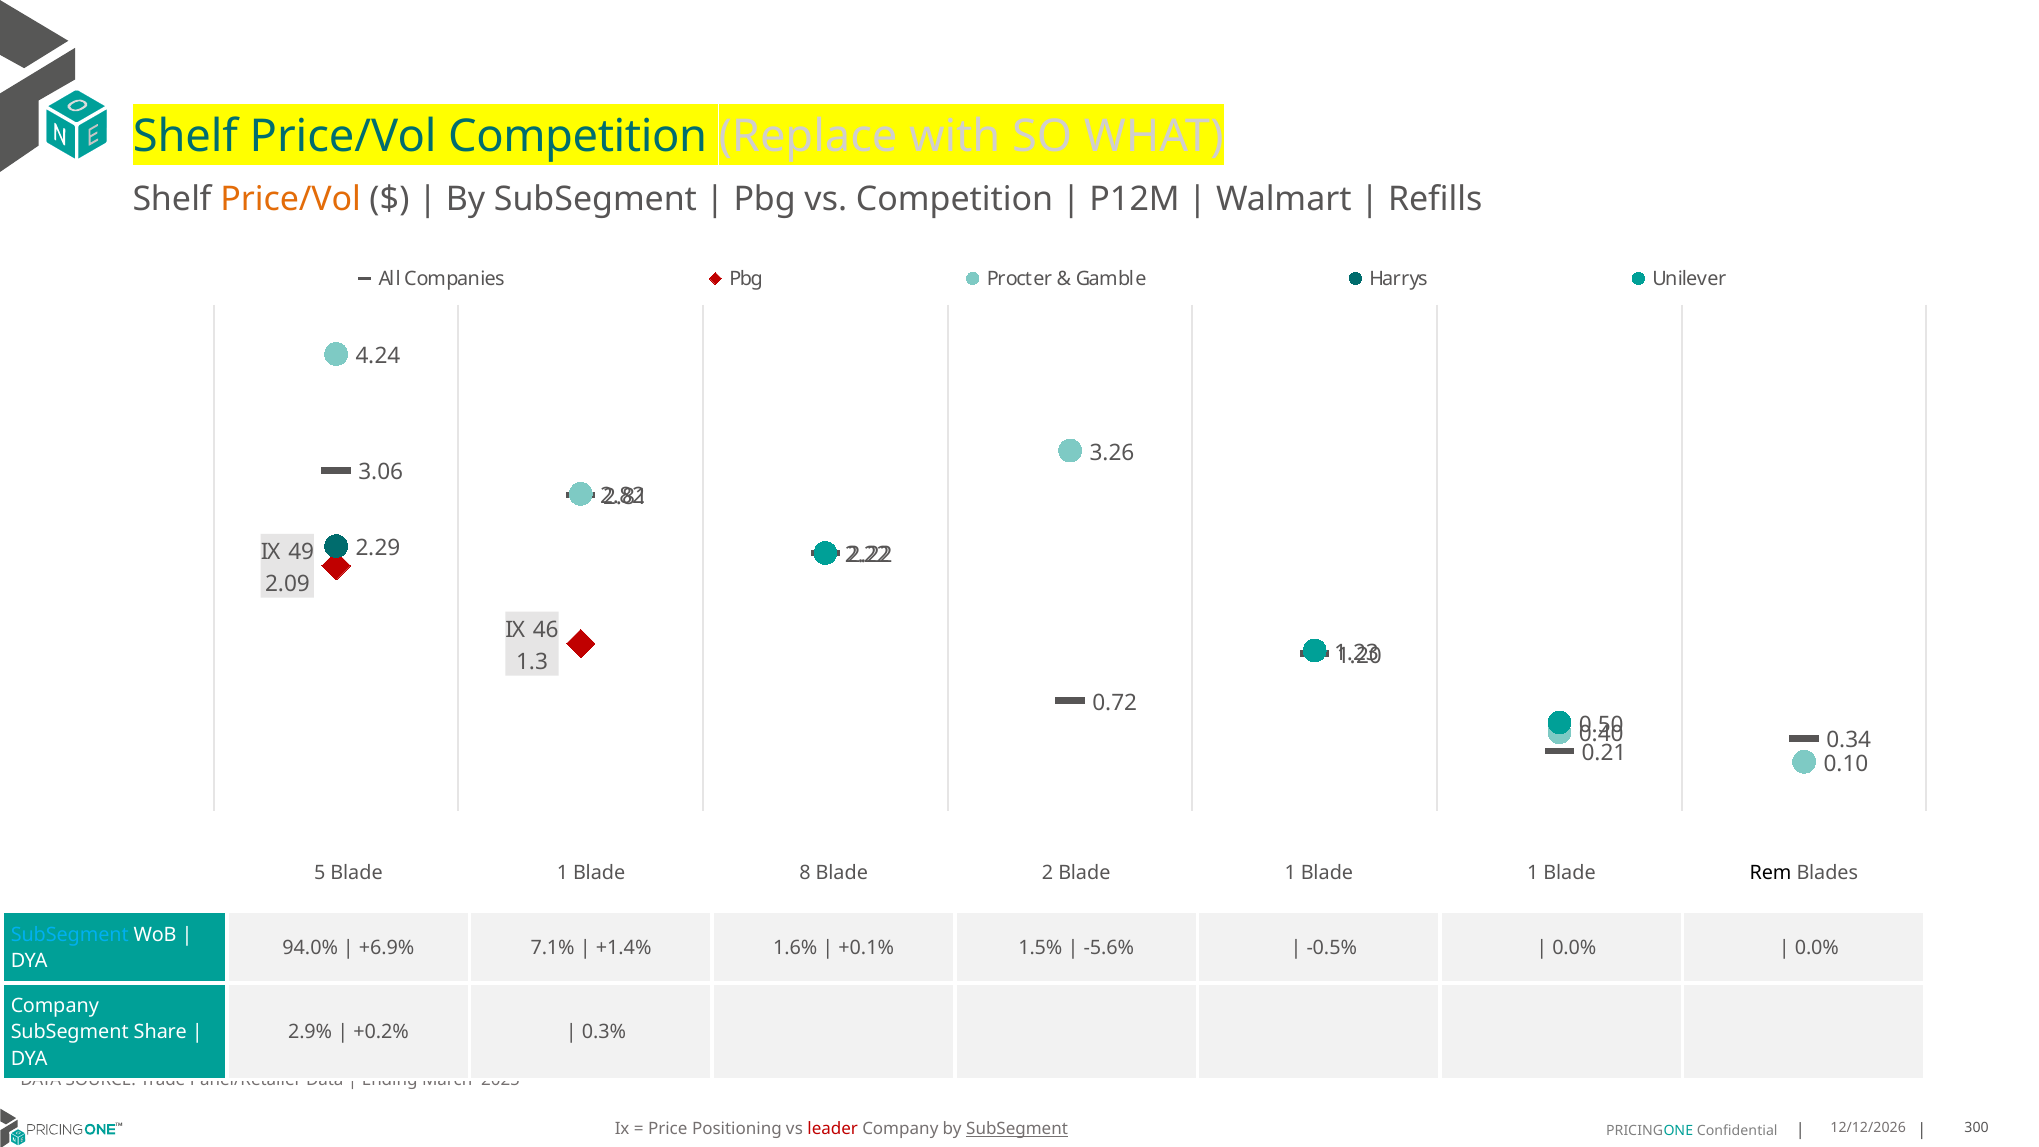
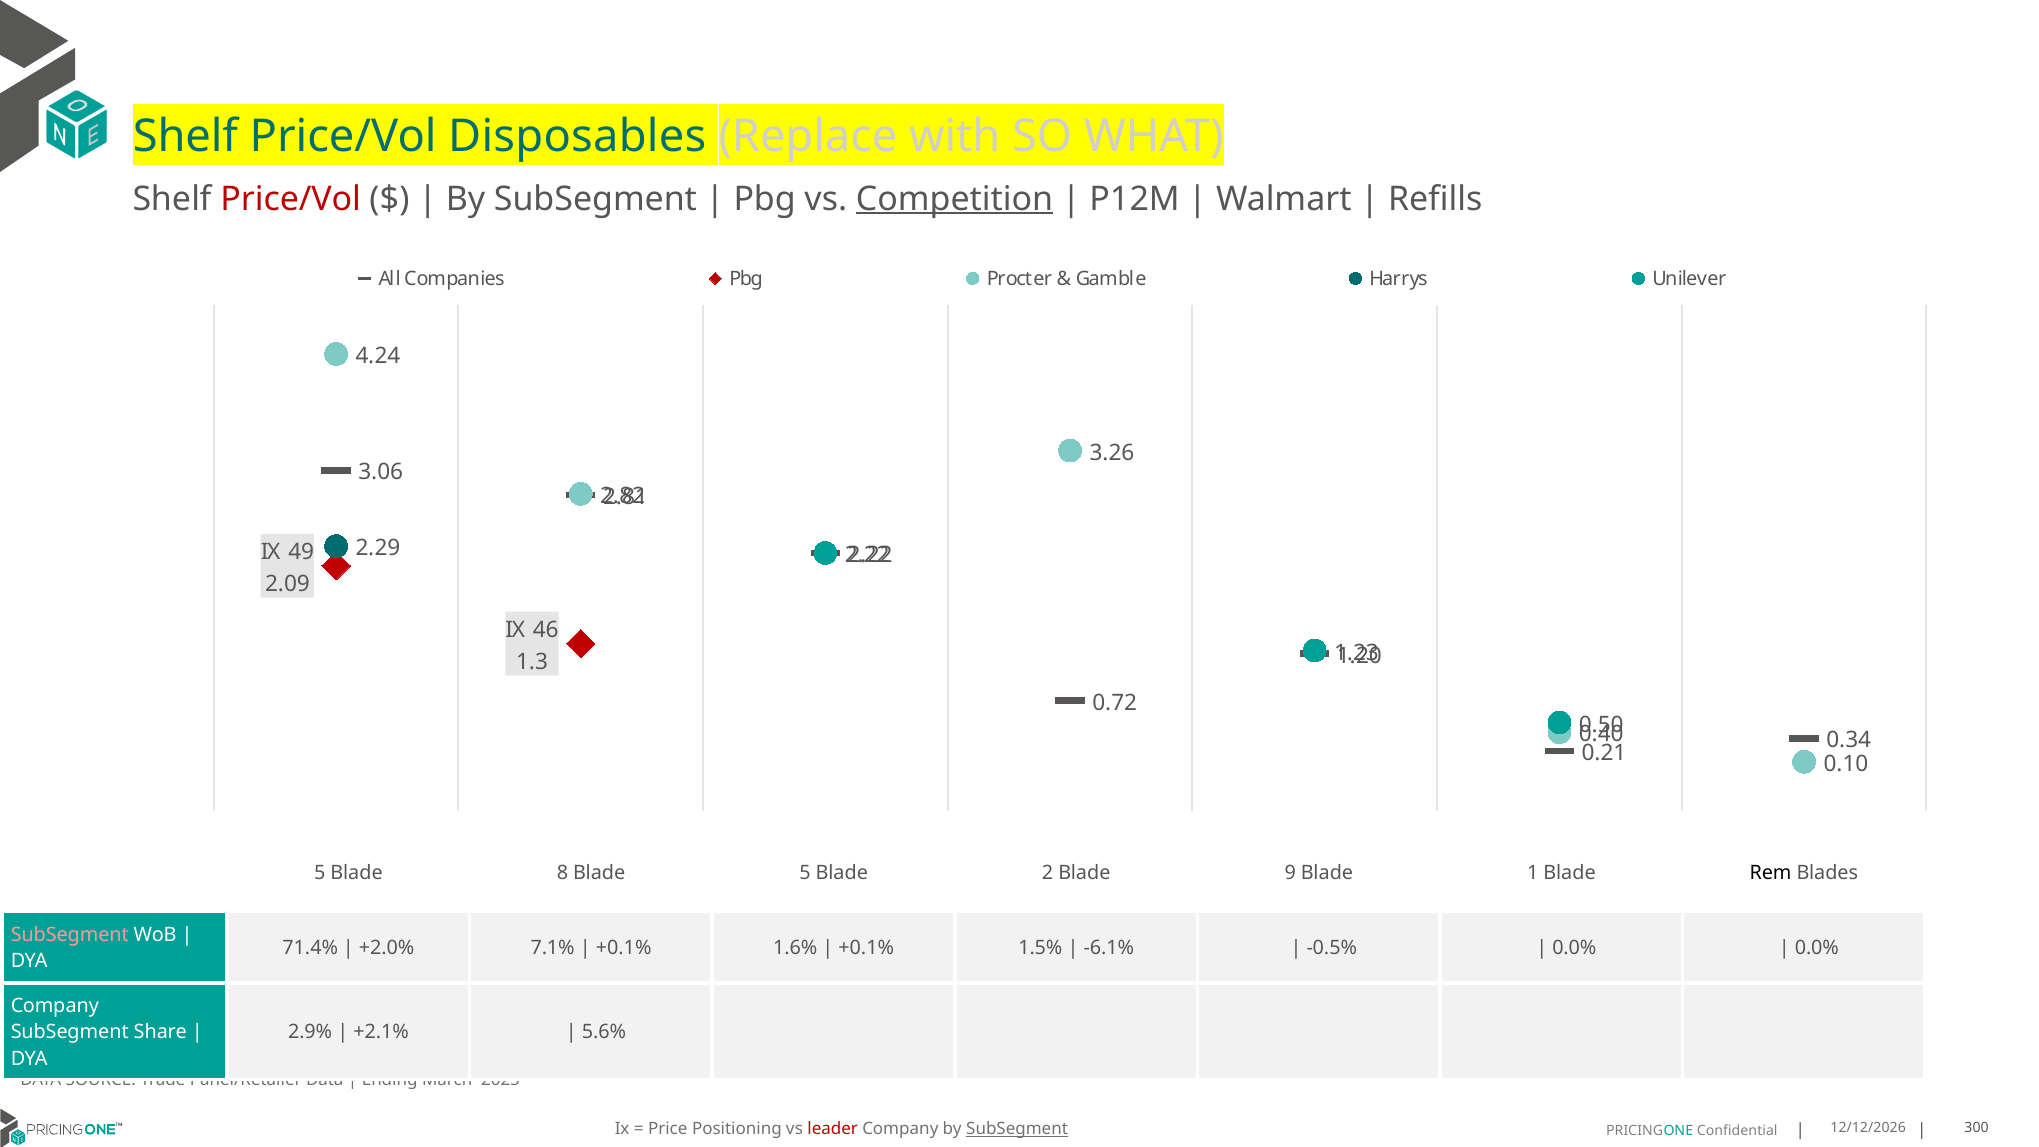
Price/Vol Competition: Competition -> Disposables
Price/Vol at (291, 199) colour: orange -> red
Competition at (955, 199) underline: none -> present
5 Blade 1: 1 -> 8
Blade 8: 8 -> 5
2 Blade 1: 1 -> 9
SubSegment at (70, 935) colour: light blue -> pink
94.0%: 94.0% -> 71.4%
+6.9%: +6.9% -> +2.0%
+1.4% at (624, 948): +1.4% -> +0.1%
-5.6%: -5.6% -> -6.1%
+0.2%: +0.2% -> +2.1%
0.3%: 0.3% -> 5.6%
